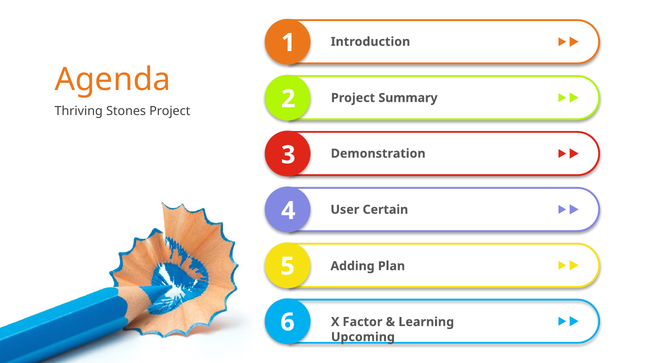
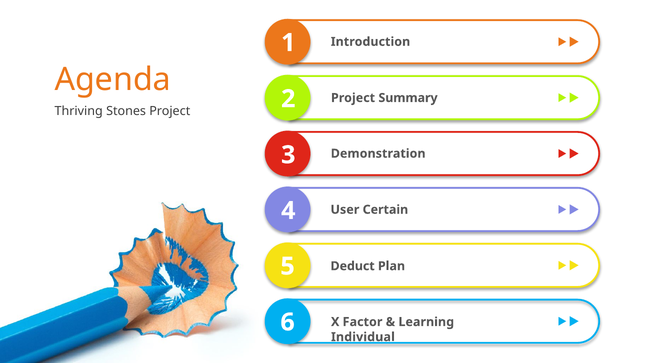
Adding: Adding -> Deduct
Upcoming: Upcoming -> Individual
